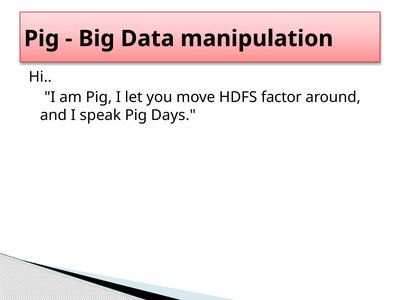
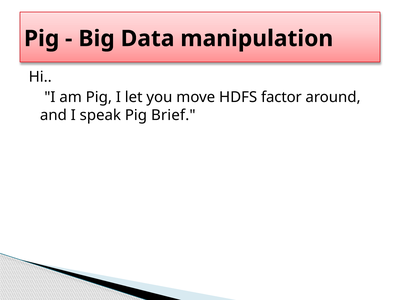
Days: Days -> Brief
